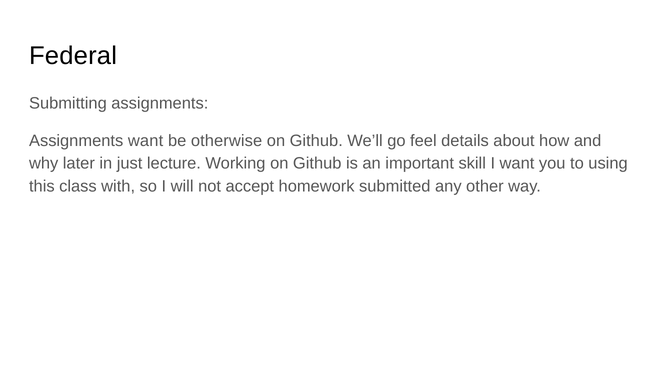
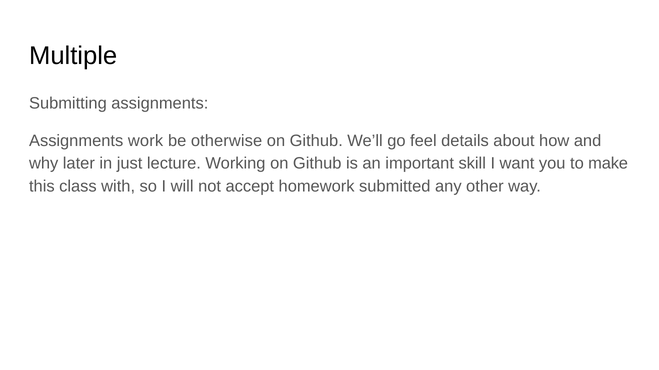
Federal: Federal -> Multiple
Assignments want: want -> work
using: using -> make
